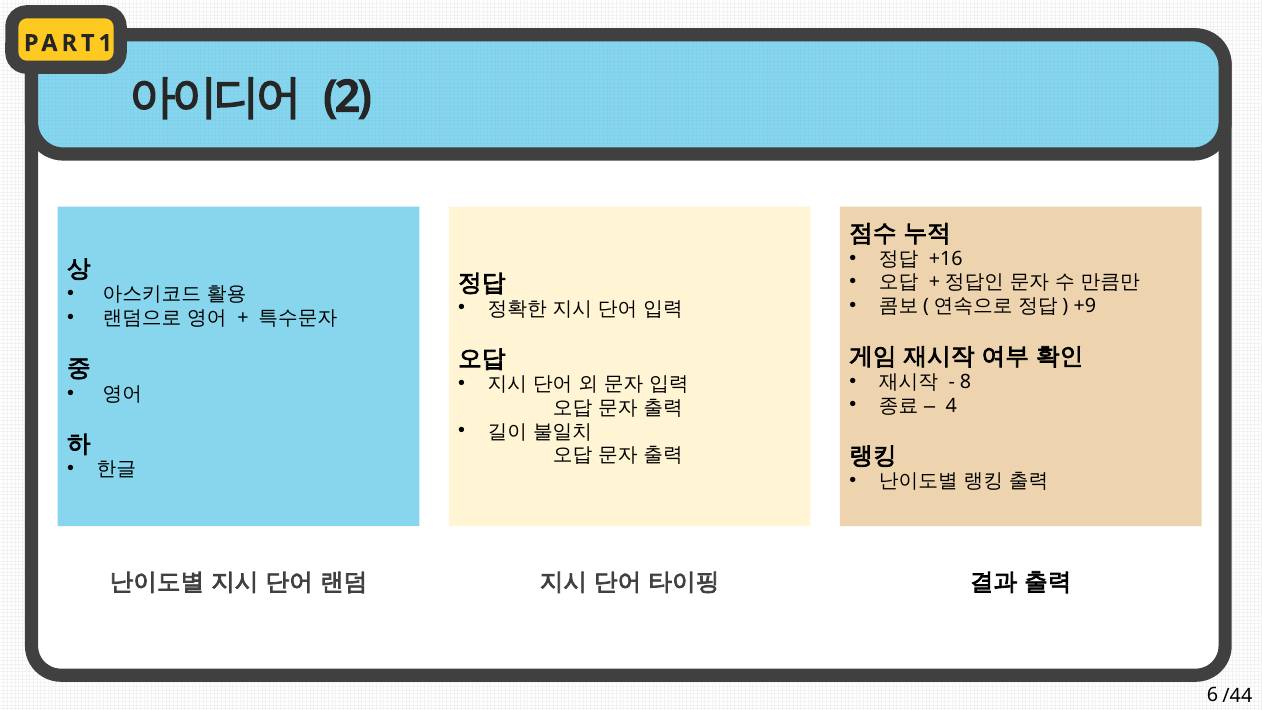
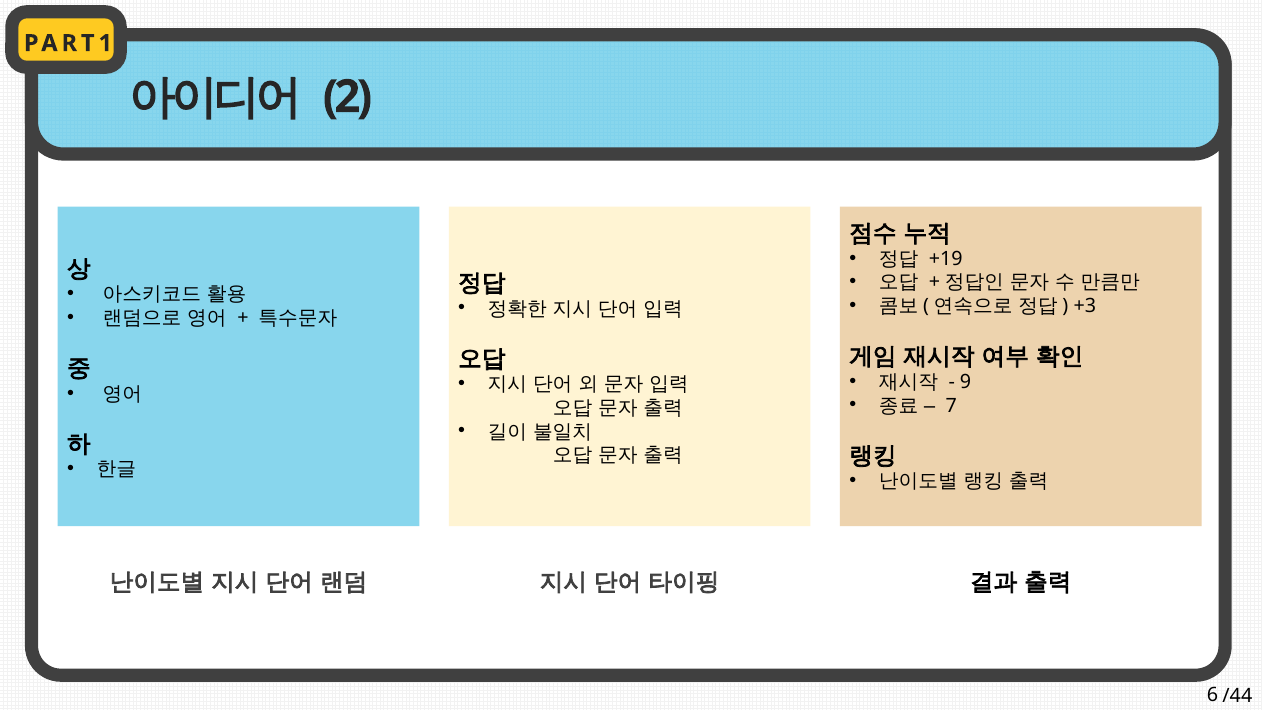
+16: +16 -> +19
+9: +9 -> +3
8: 8 -> 9
4: 4 -> 7
